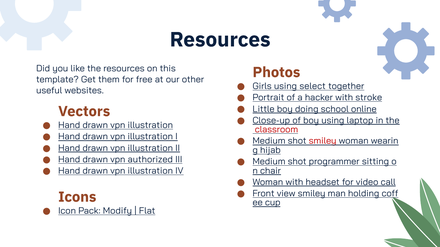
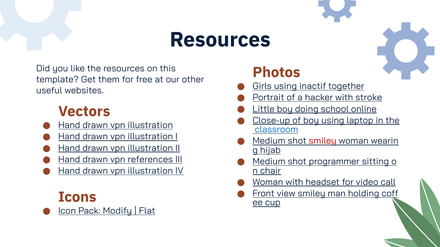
select: select -> inactif
classroom colour: red -> blue
authorized: authorized -> references
